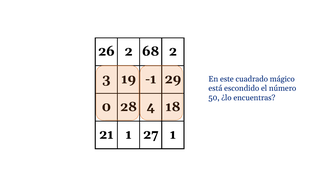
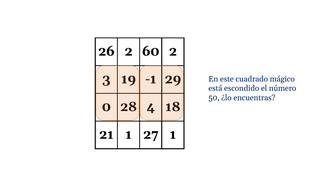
68: 68 -> 60
